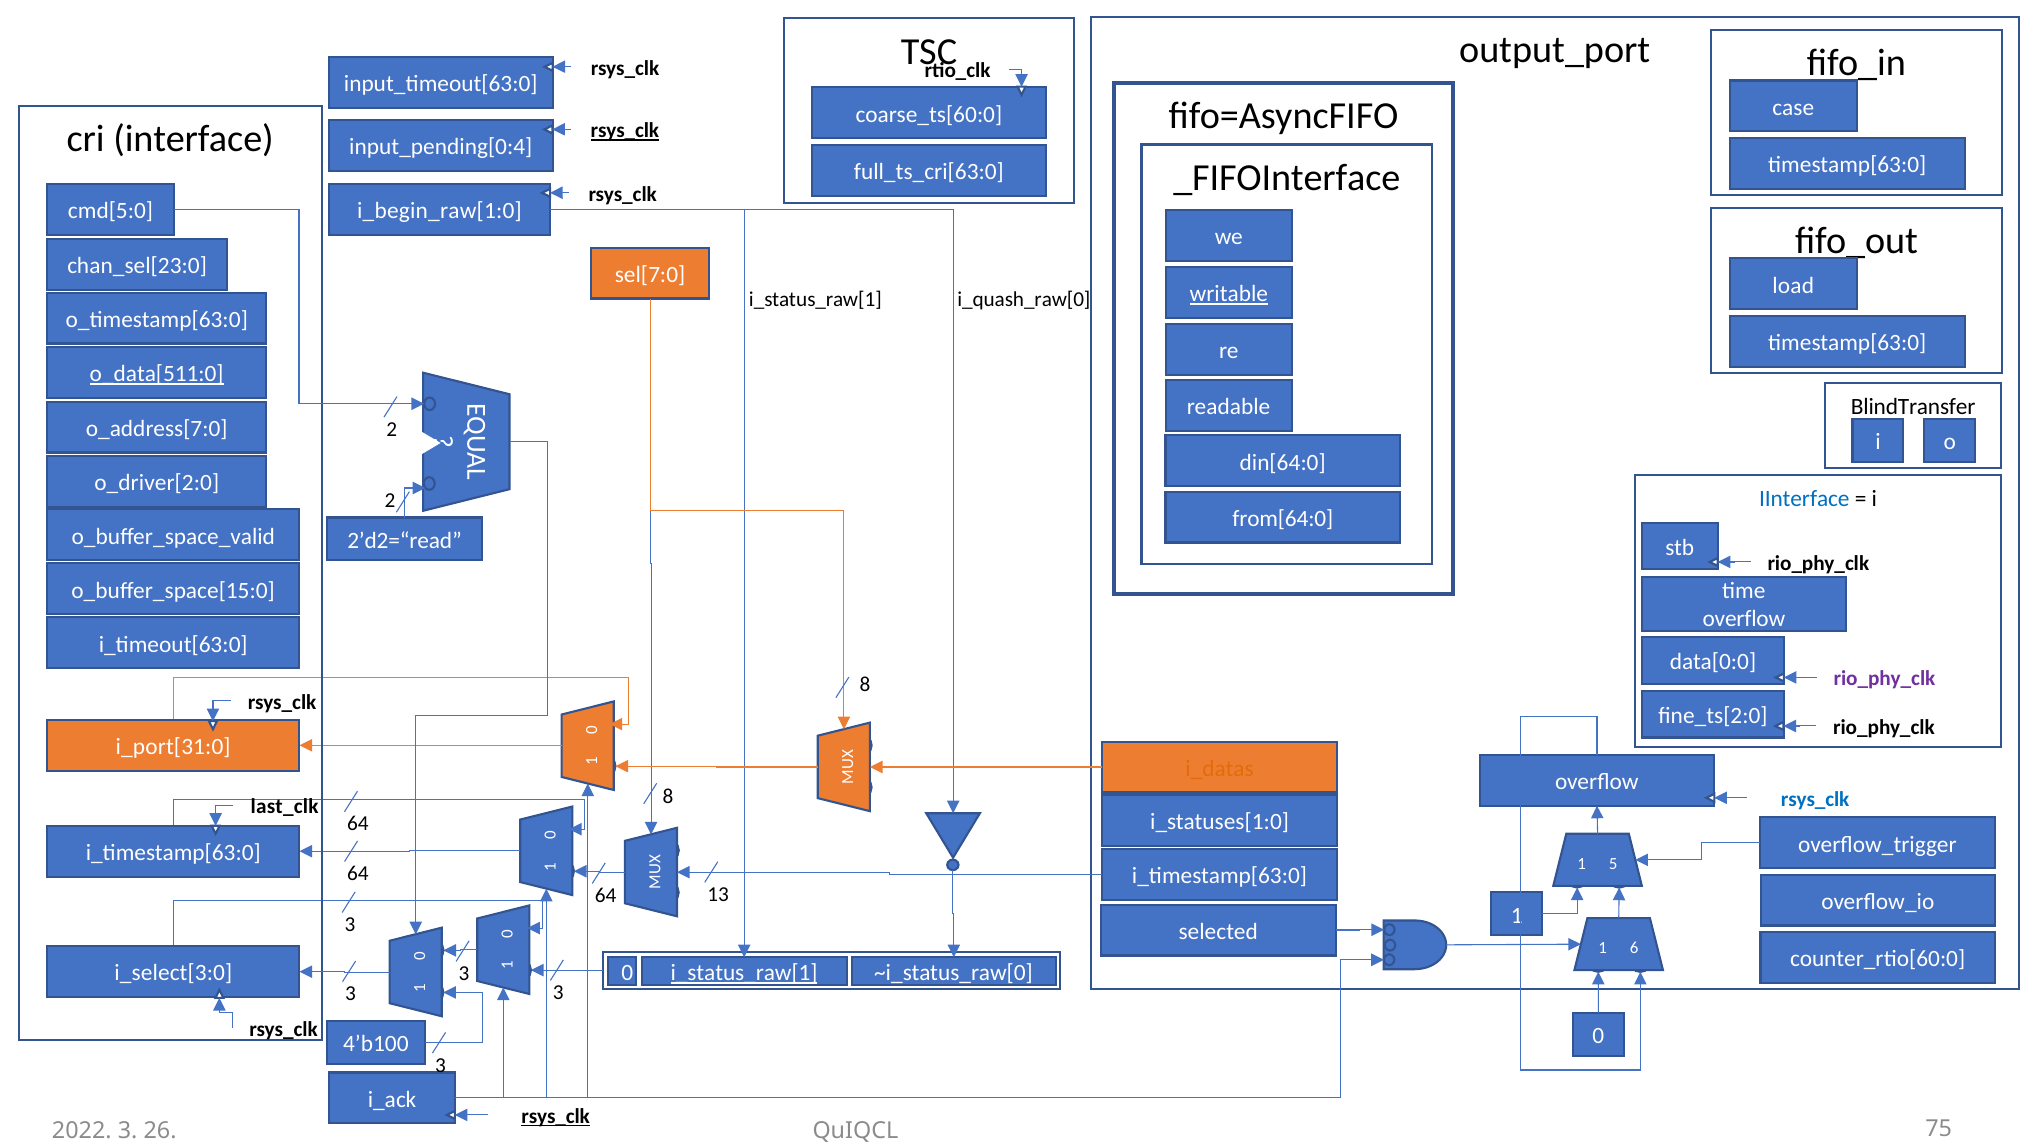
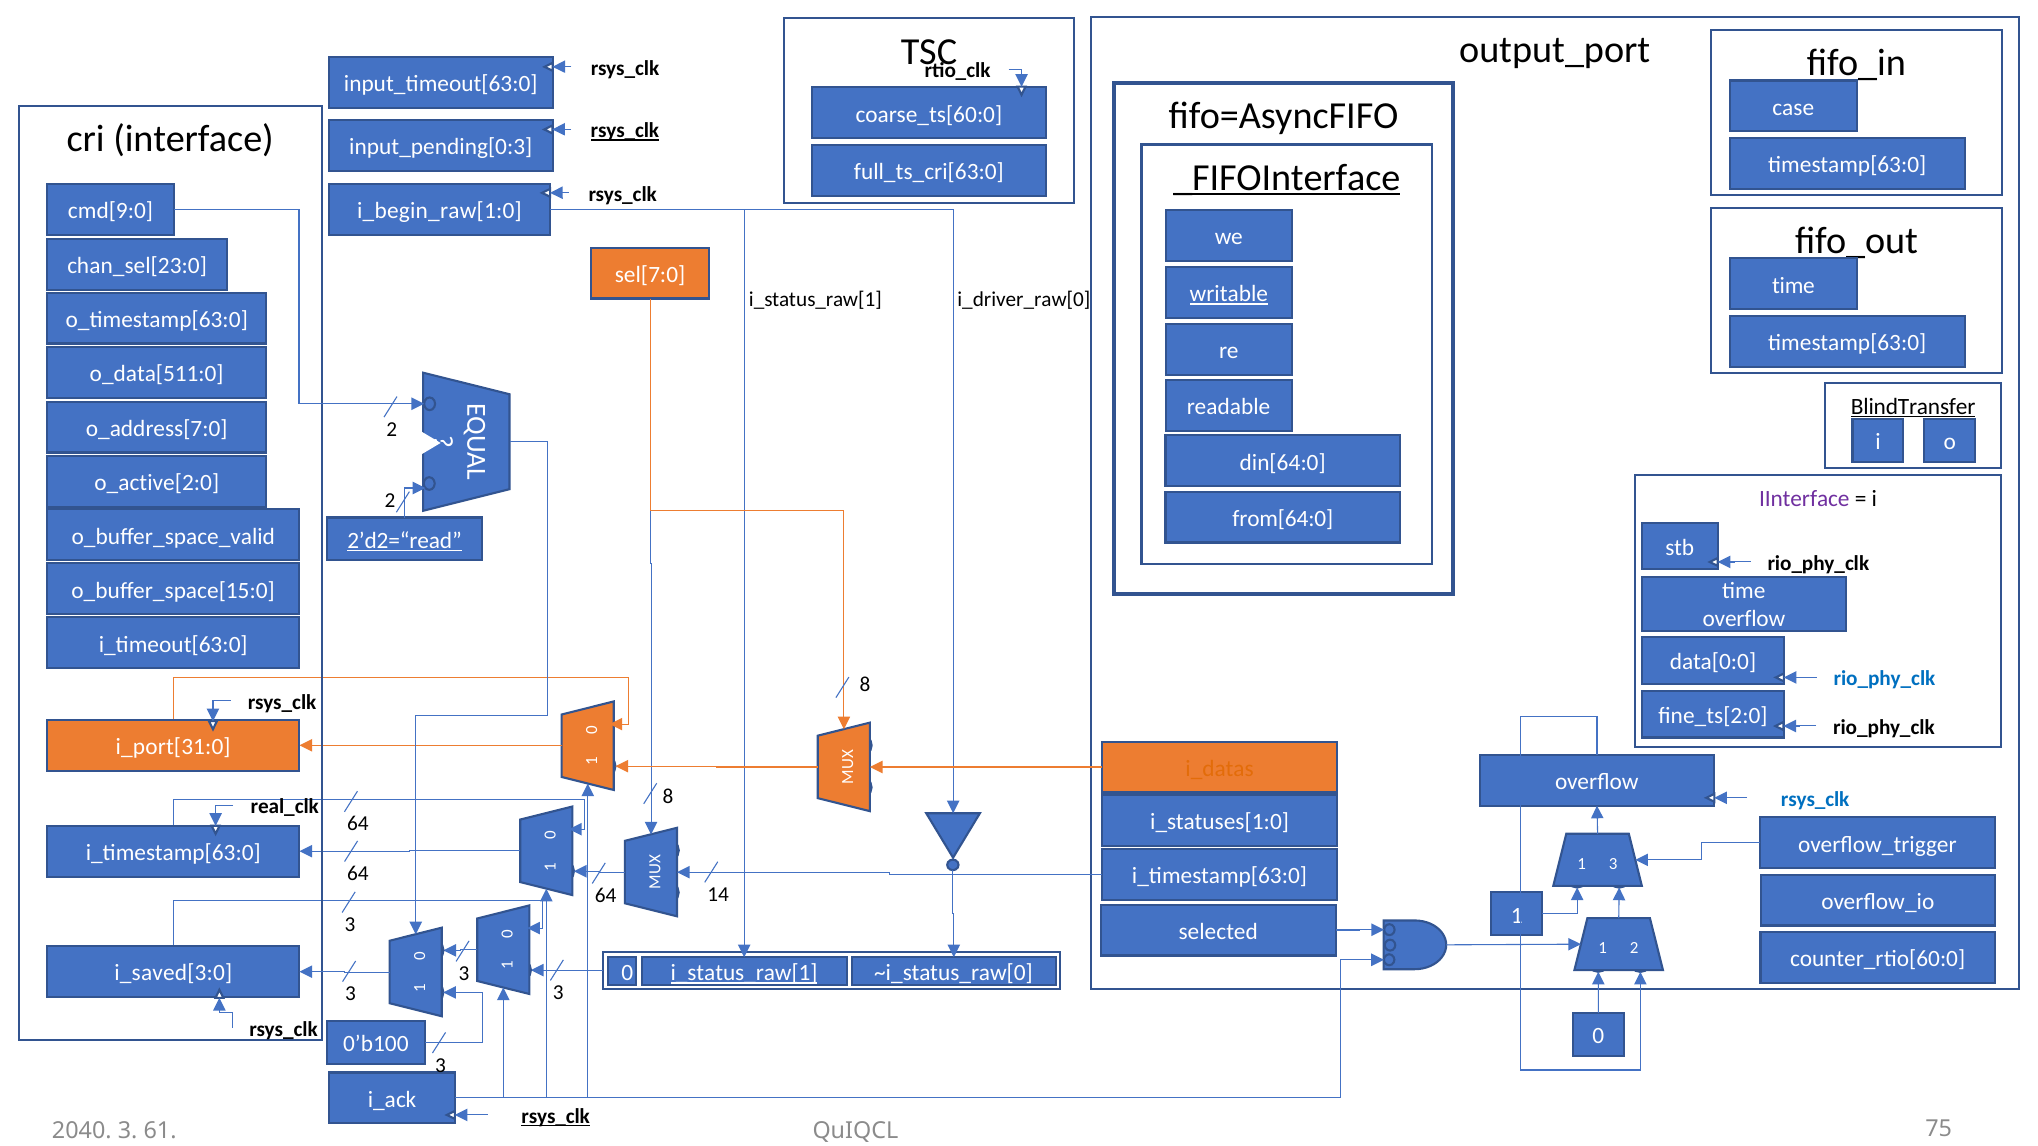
input_pending[0:4: input_pending[0:4 -> input_pending[0:3
_FIFOInterface underline: none -> present
cmd[5:0: cmd[5:0 -> cmd[9:0
load at (1793, 285): load -> time
i_quash_raw[0: i_quash_raw[0 -> i_driver_raw[0
o_data[511:0 underline: present -> none
BlindTransfer underline: none -> present
o_driver[2:0: o_driver[2:0 -> o_active[2:0
IInterface colour: blue -> purple
2’d2=“read underline: none -> present
rio_phy_clk at (1884, 679) colour: purple -> blue
last_clk: last_clk -> real_clk
1 5: 5 -> 3
13: 13 -> 14
1 6: 6 -> 2
i_select[3:0: i_select[3:0 -> i_saved[3:0
4’b100: 4’b100 -> 0’b100
2022: 2022 -> 2040
26: 26 -> 61
